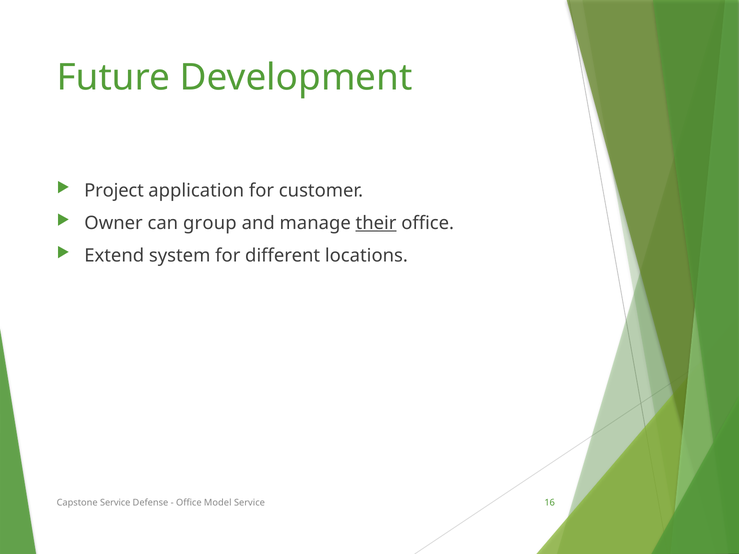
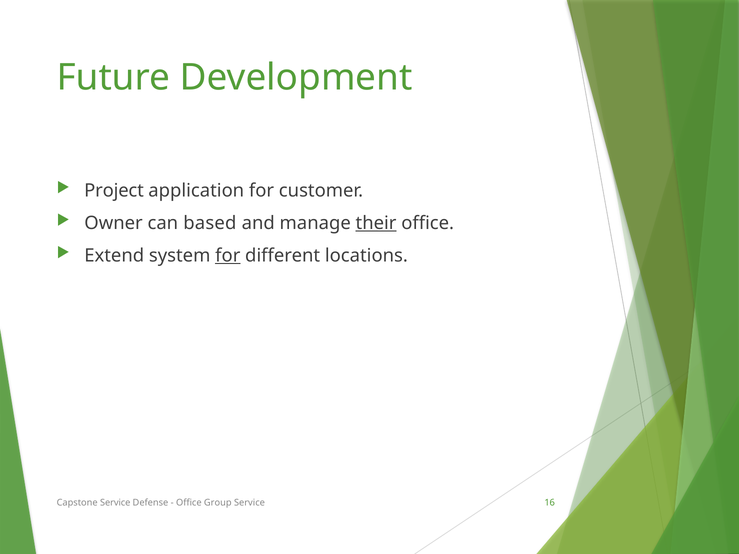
group: group -> based
for at (228, 256) underline: none -> present
Model: Model -> Group
